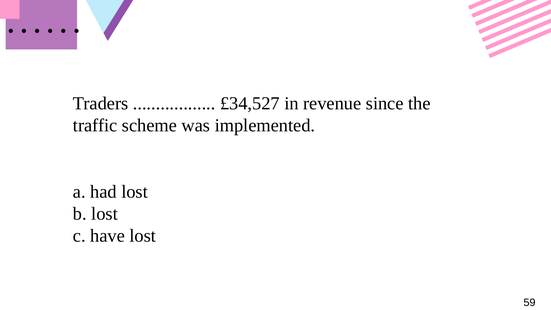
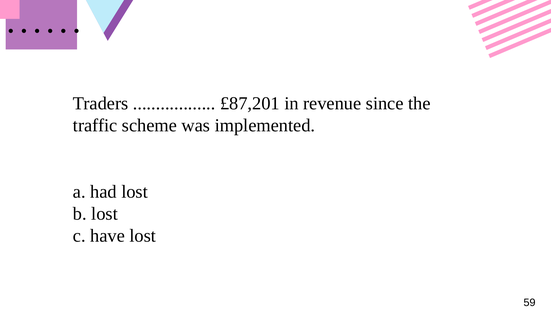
£34,527: £34,527 -> £87,201
